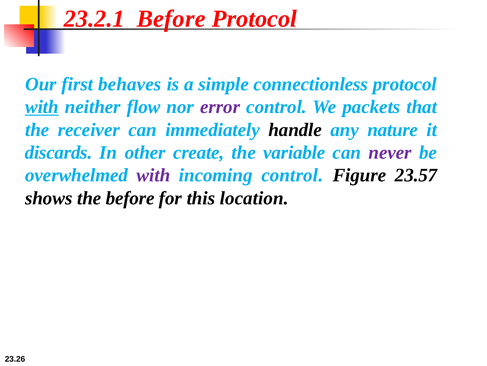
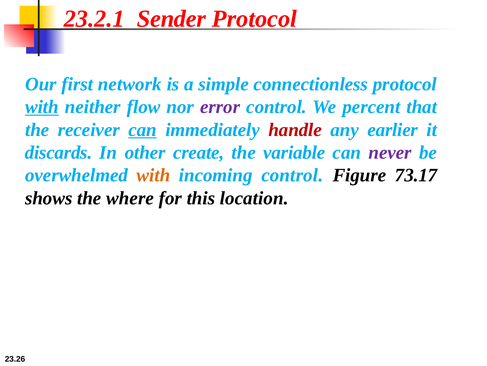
23.2.1 Before: Before -> Sender
behaves: behaves -> network
packets: packets -> percent
can at (143, 129) underline: none -> present
handle colour: black -> red
nature: nature -> earlier
with at (153, 175) colour: purple -> orange
23.57: 23.57 -> 73.17
the before: before -> where
